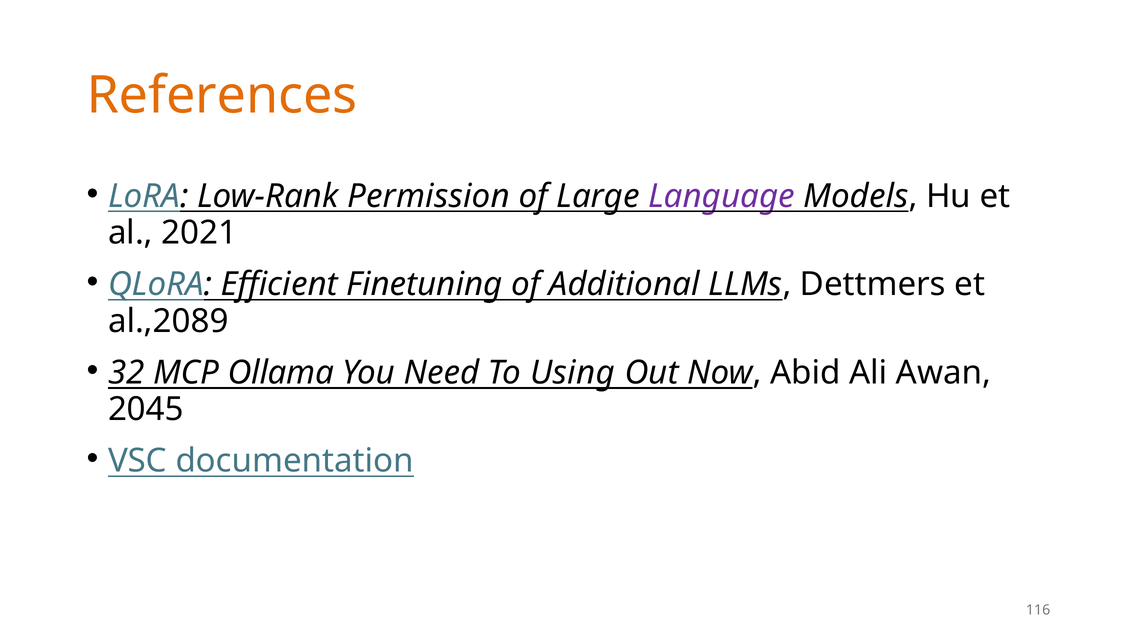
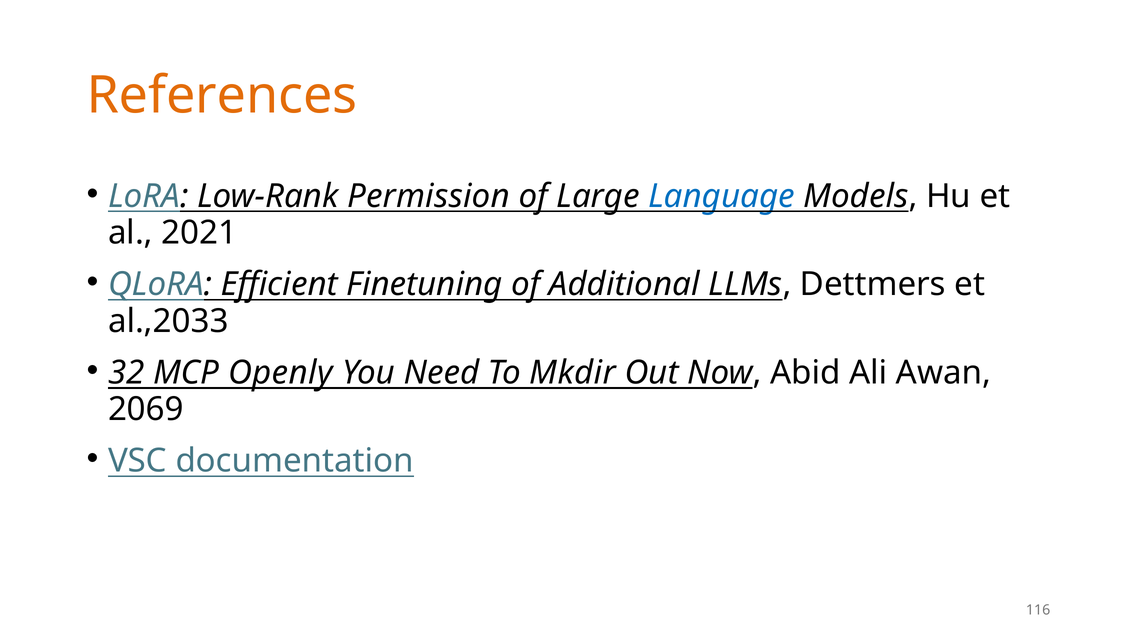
Language colour: purple -> blue
al.,2089: al.,2089 -> al.,2033
Ollama: Ollama -> Openly
Using: Using -> Mkdir
2045: 2045 -> 2069
